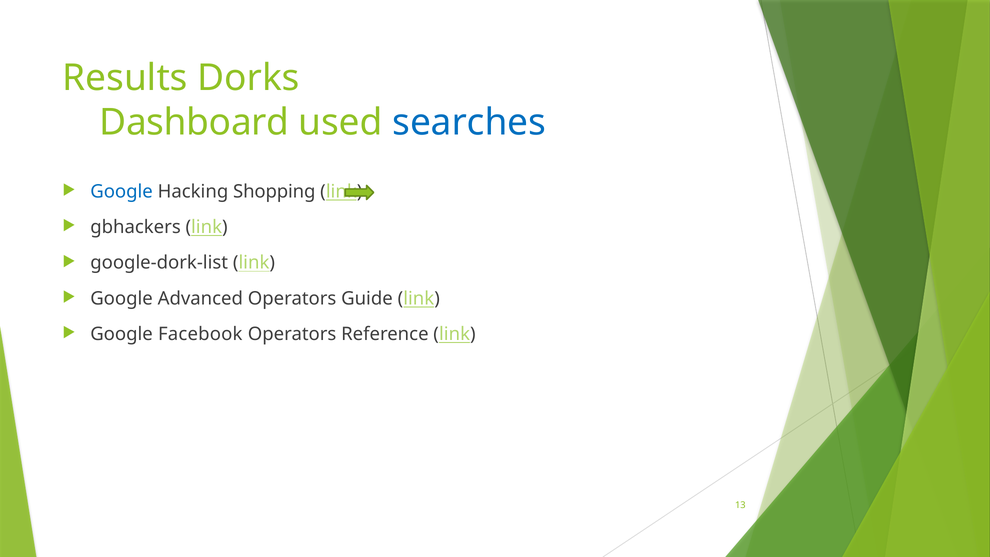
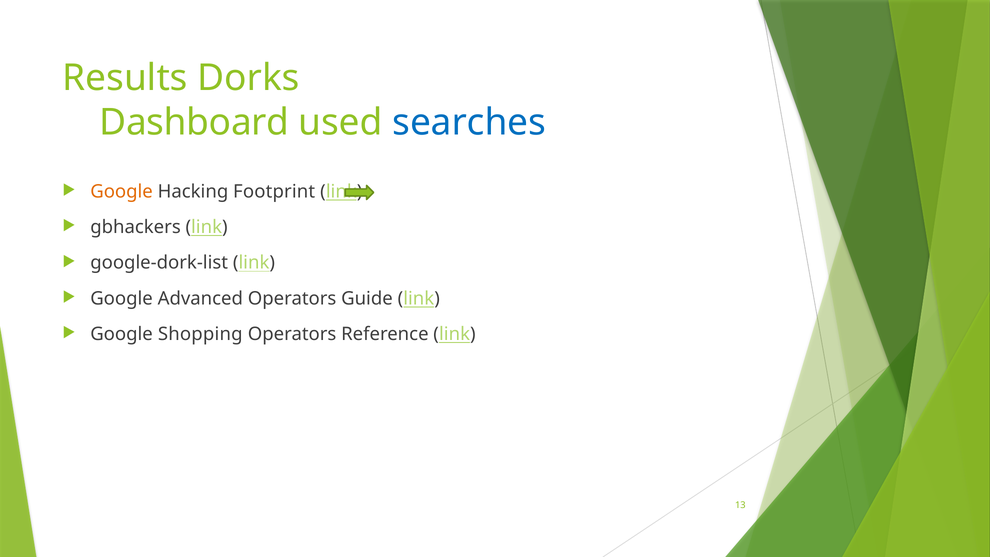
Google at (122, 192) colour: blue -> orange
Shopping: Shopping -> Footprint
Facebook: Facebook -> Shopping
